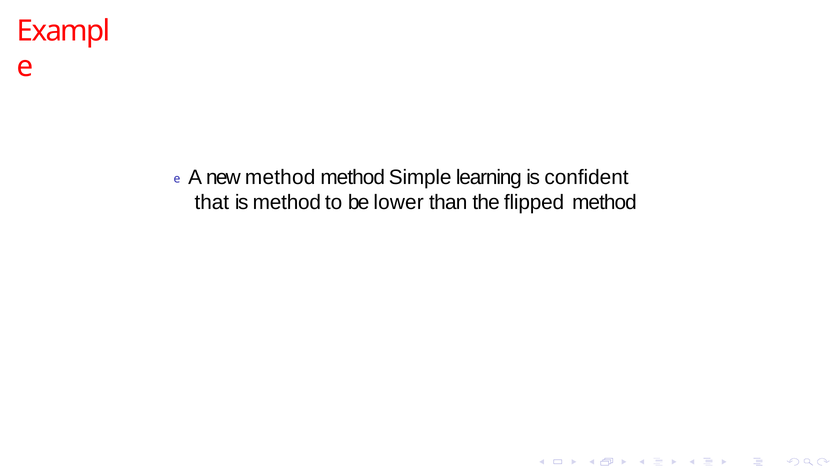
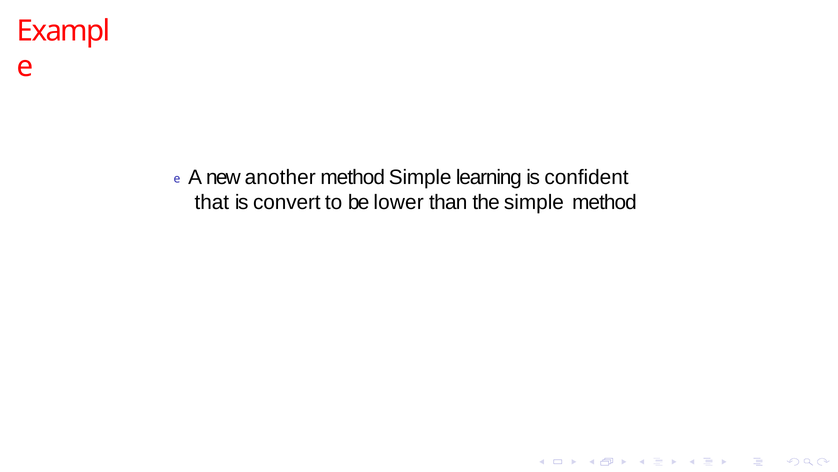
new method: method -> another
is method: method -> convert
the flipped: flipped -> simple
